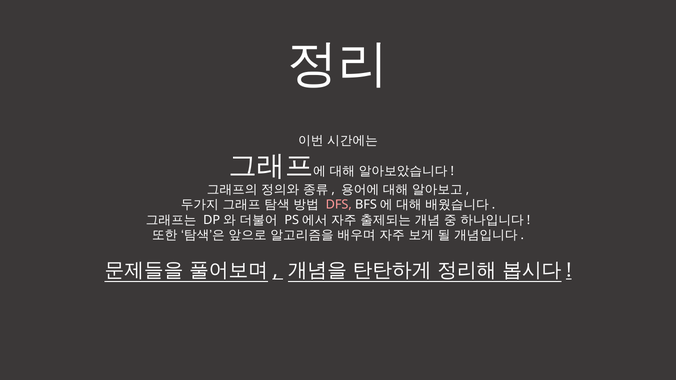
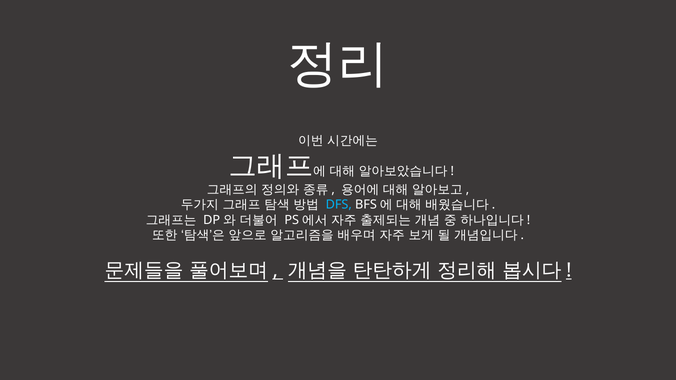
DFS colour: pink -> light blue
